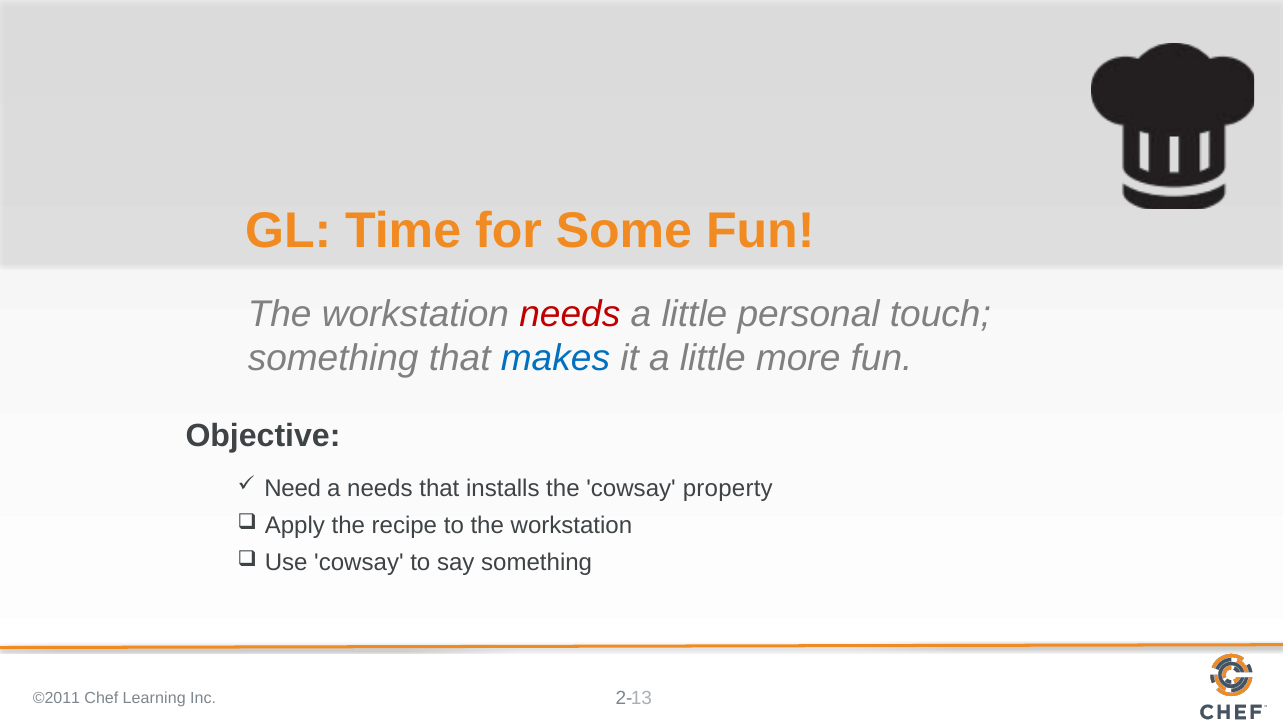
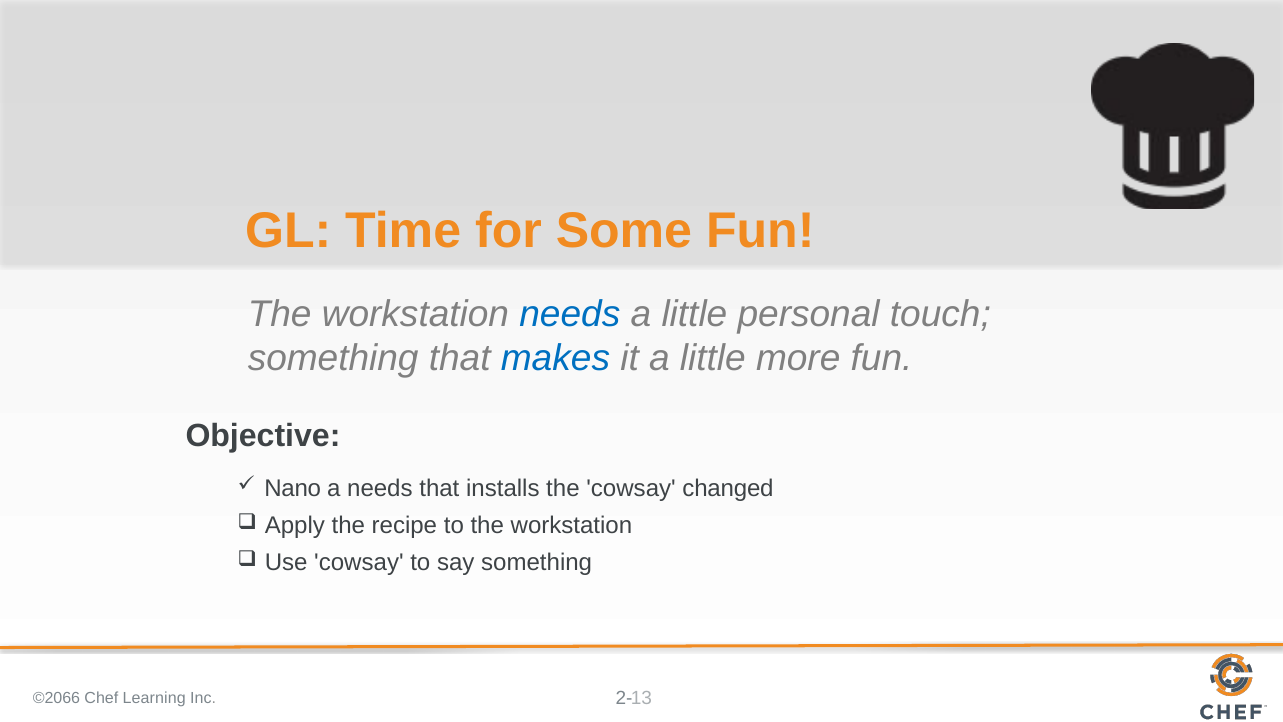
needs at (570, 314) colour: red -> blue
Need: Need -> Nano
property: property -> changed
©2011: ©2011 -> ©2066
